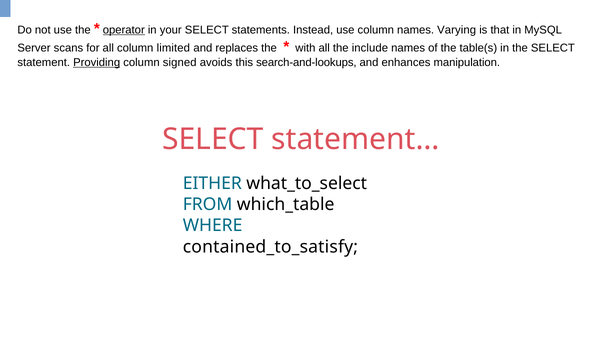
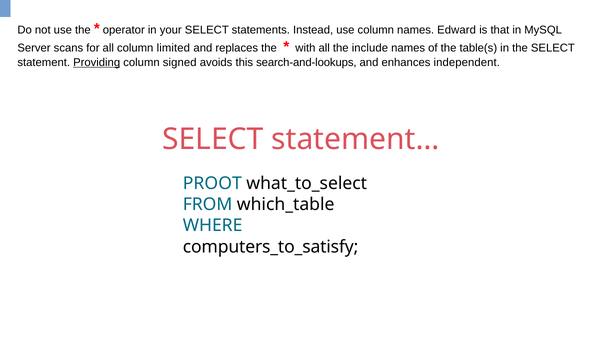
operator underline: present -> none
Varying: Varying -> Edward
manipulation: manipulation -> independent
EITHER: EITHER -> PROOT
contained_to_satisfy: contained_to_satisfy -> computers_to_satisfy
